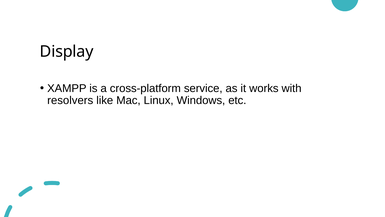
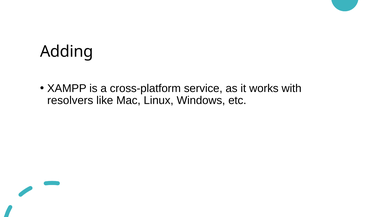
Display: Display -> Adding
